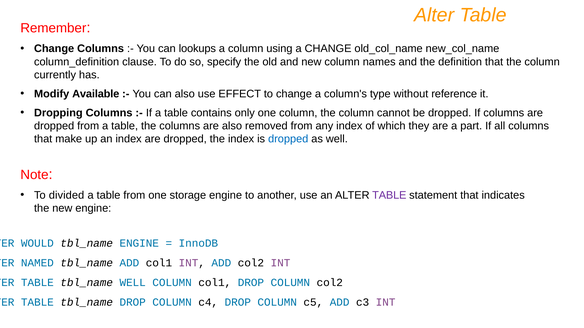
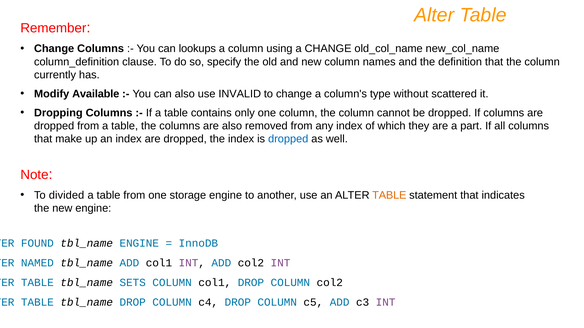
EFFECT: EFFECT -> INVALID
reference: reference -> scattered
TABLE at (389, 195) colour: purple -> orange
WOULD: WOULD -> FOUND
tbl_name WELL: WELL -> SETS
